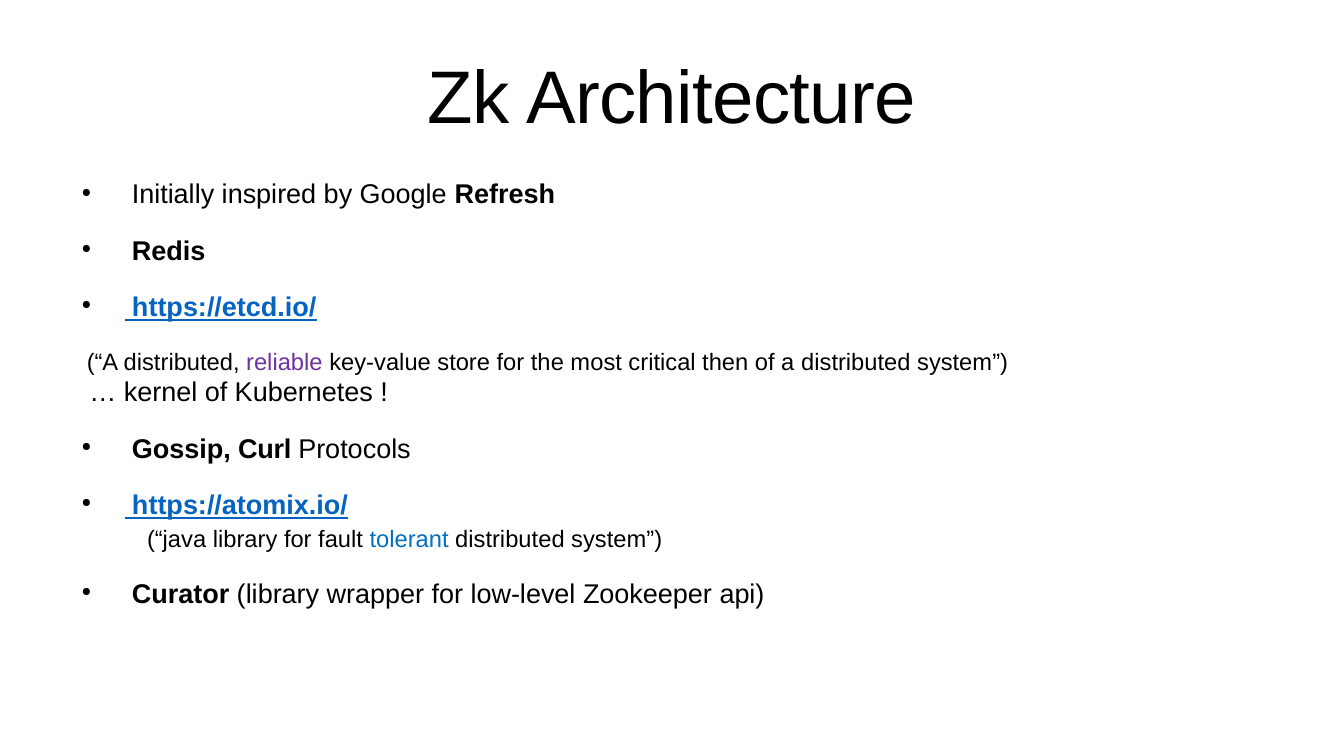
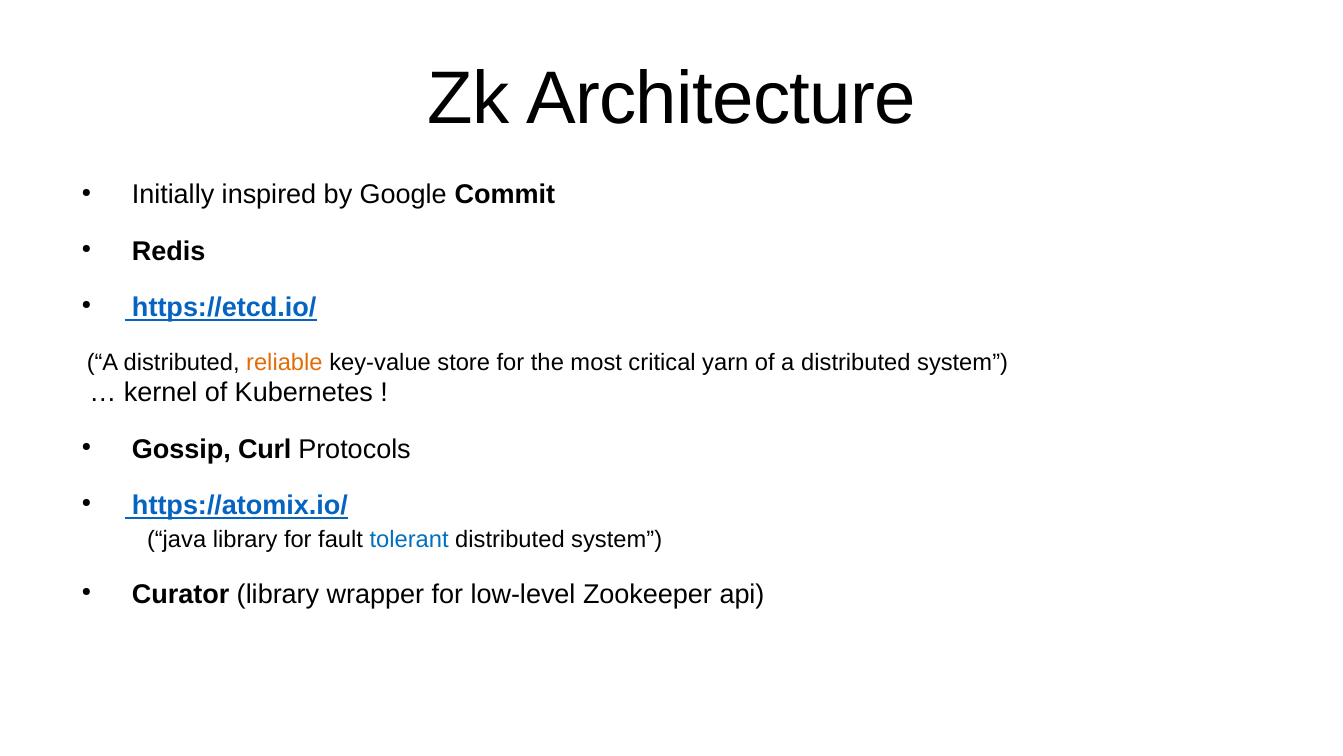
Refresh: Refresh -> Commit
reliable colour: purple -> orange
then: then -> yarn
